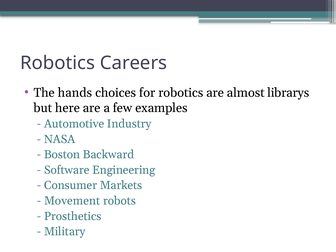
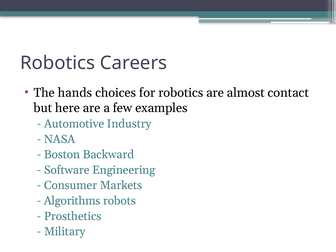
librarys: librarys -> contact
Movement: Movement -> Algorithms
